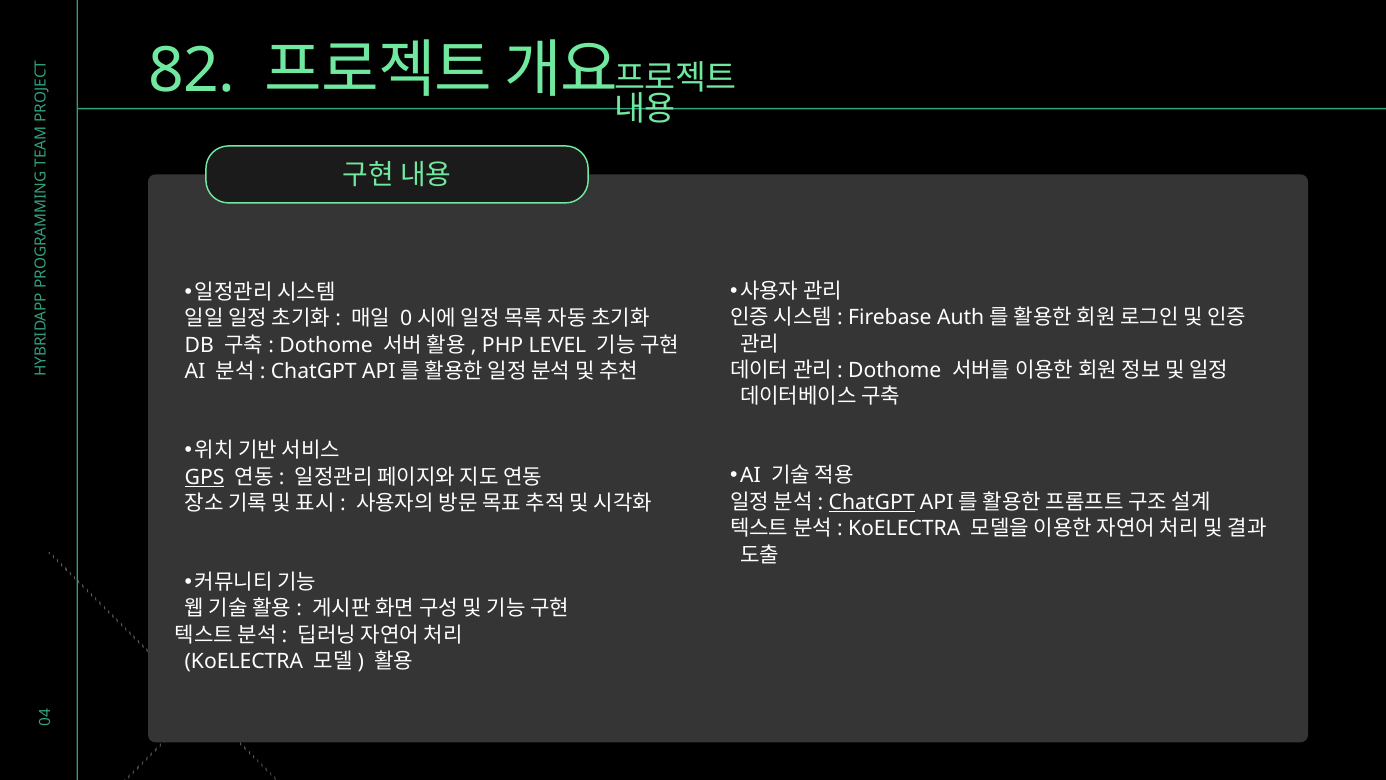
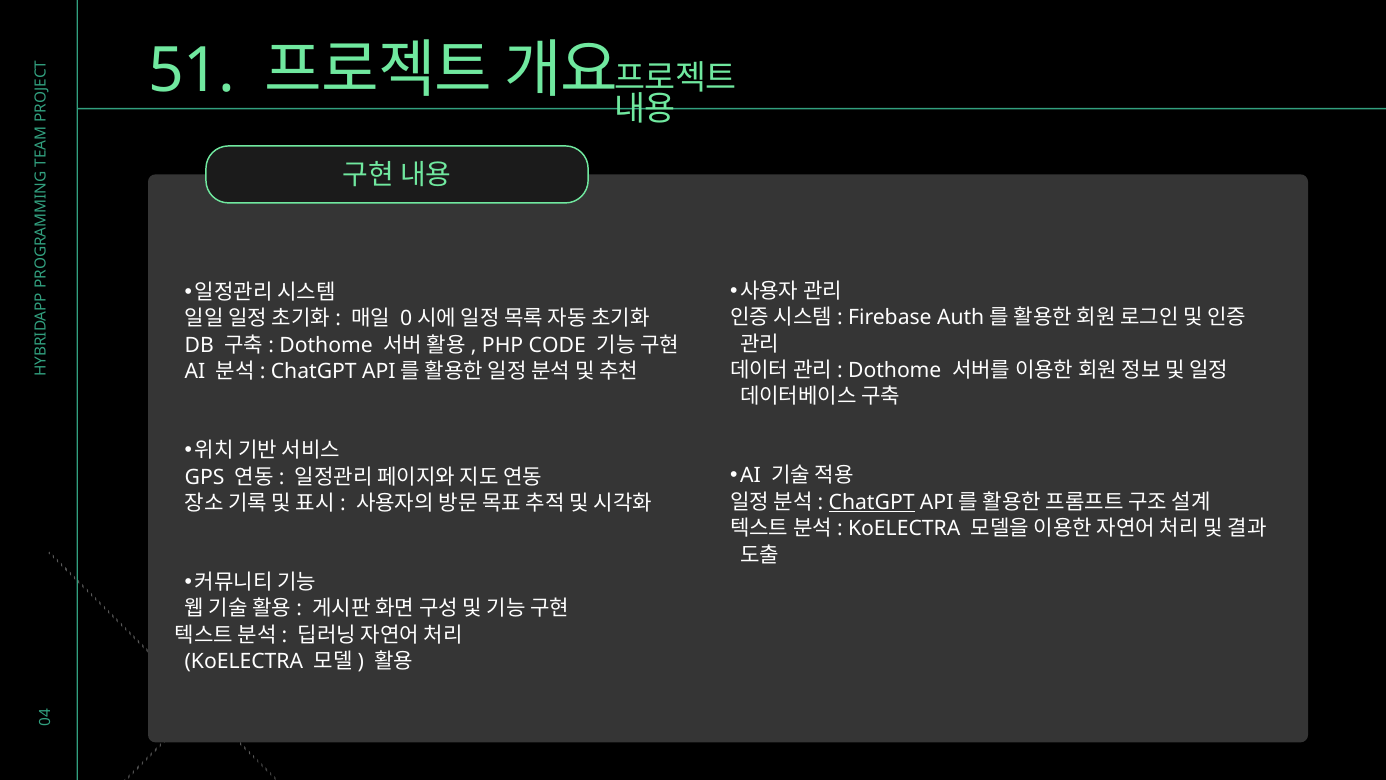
82: 82 -> 51
LEVEL: LEVEL -> CODE
GPS underline: present -> none
